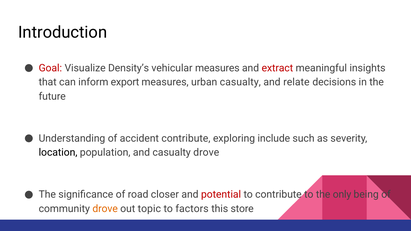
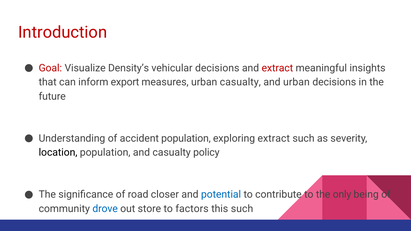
Introduction colour: black -> red
vehicular measures: measures -> decisions
and relate: relate -> urban
accident contribute: contribute -> population
exploring include: include -> extract
casualty drove: drove -> policy
potential colour: red -> blue
drove at (105, 209) colour: orange -> blue
topic: topic -> store
this store: store -> such
